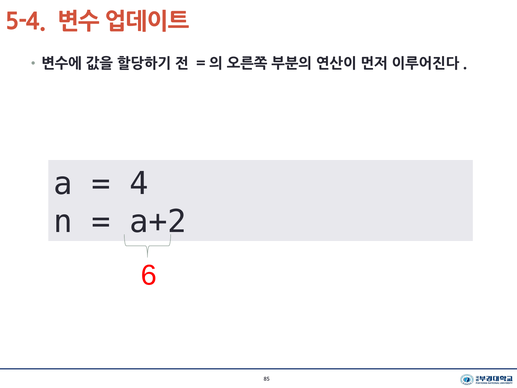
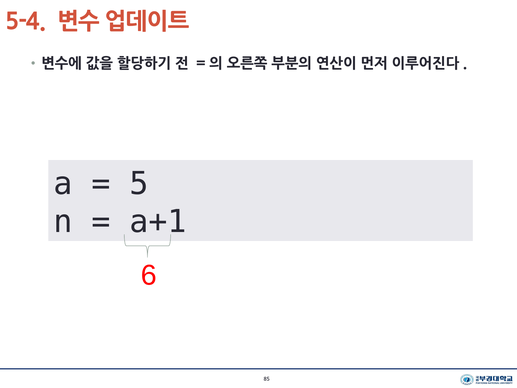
4: 4 -> 5
a+2: a+2 -> a+1
